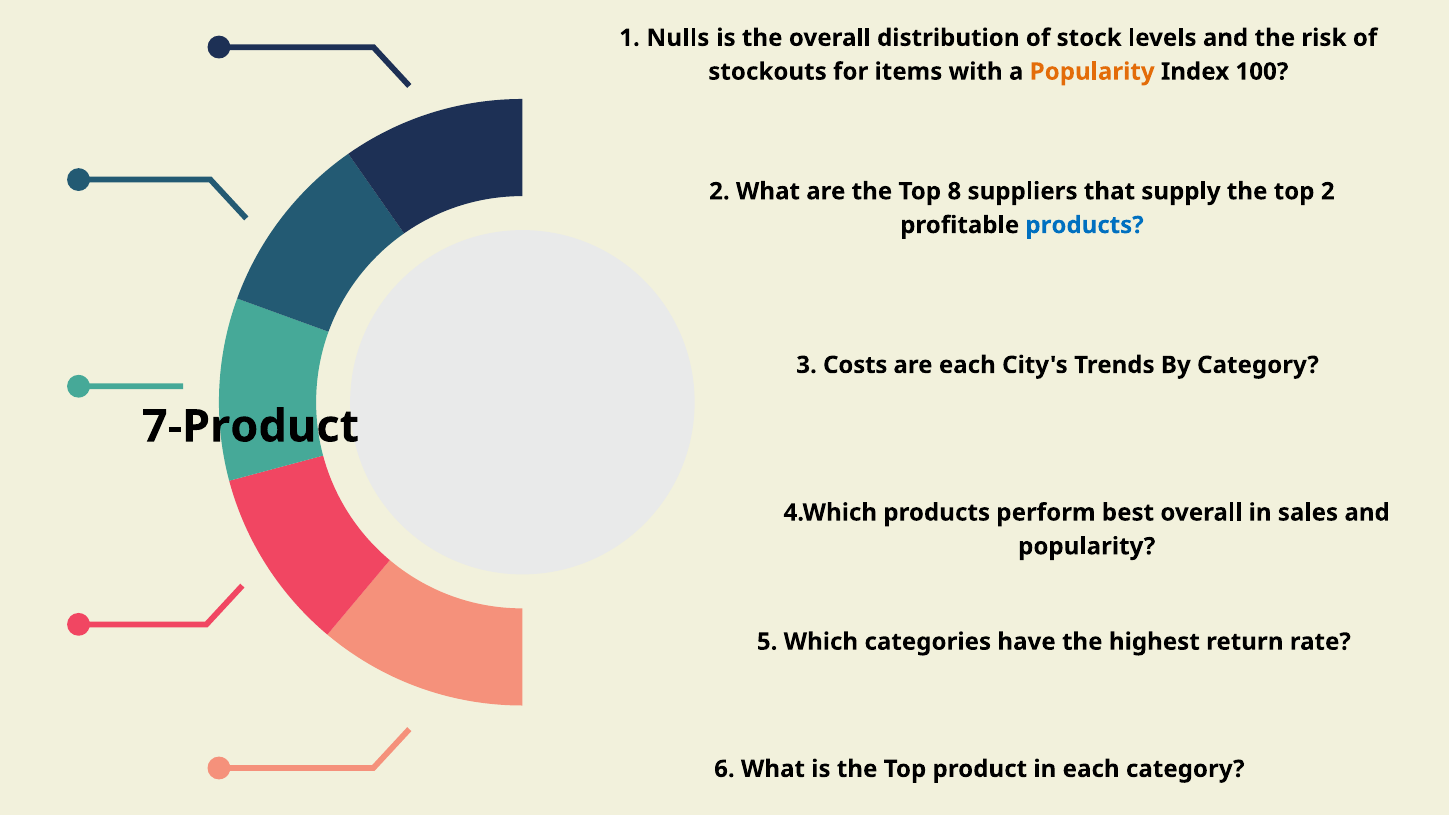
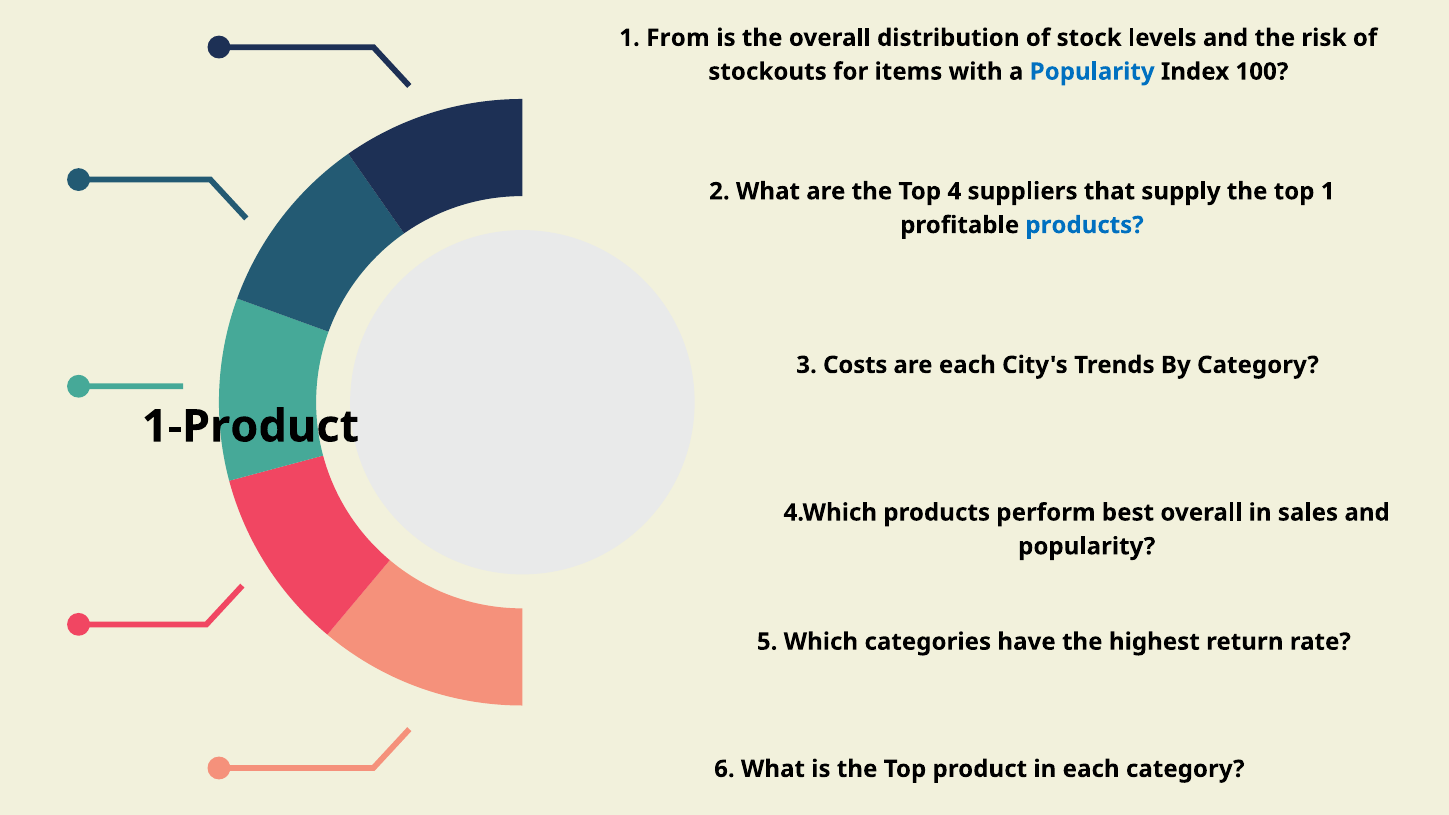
Nulls: Nulls -> From
Popularity at (1092, 72) colour: orange -> blue
8: 8 -> 4
top 2: 2 -> 1
7-Product: 7-Product -> 1-Product
